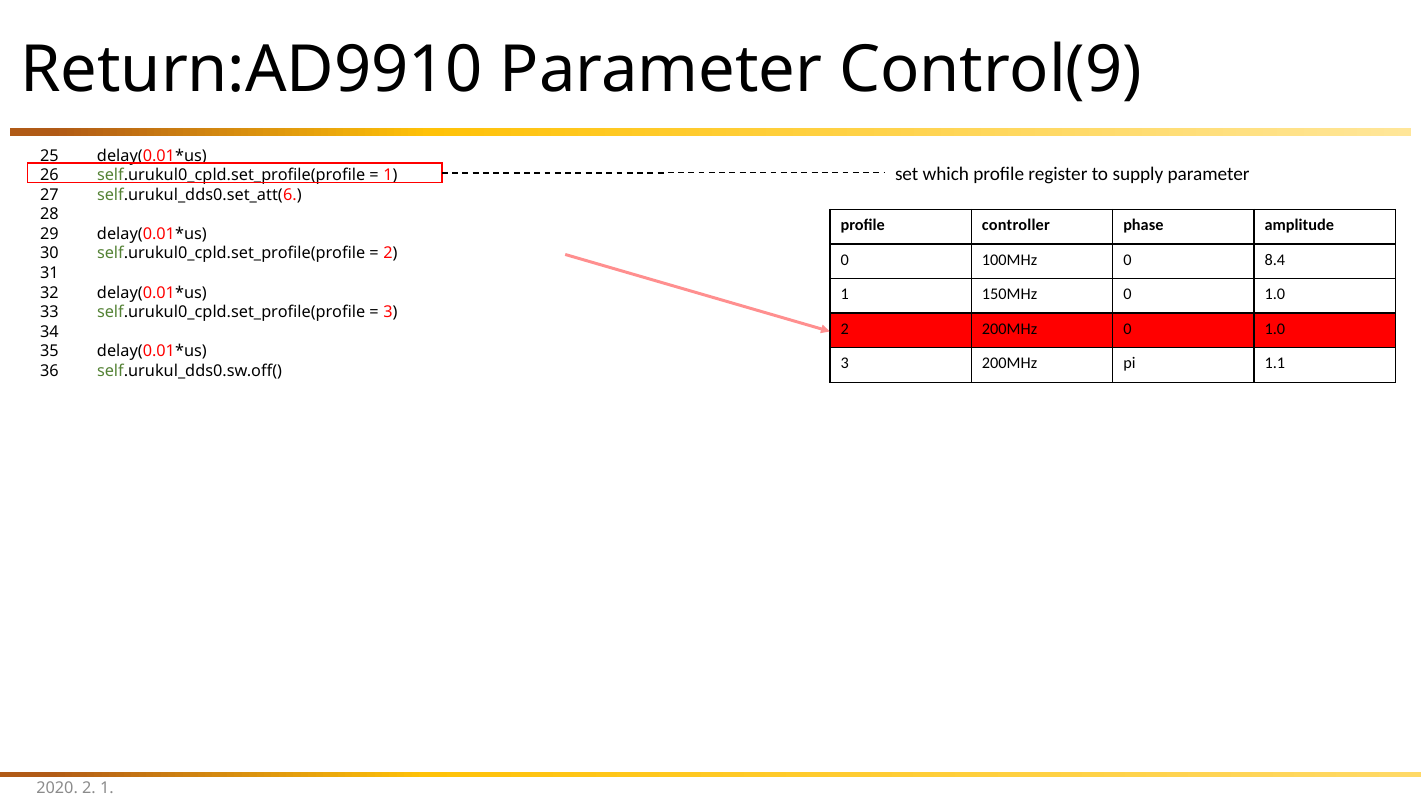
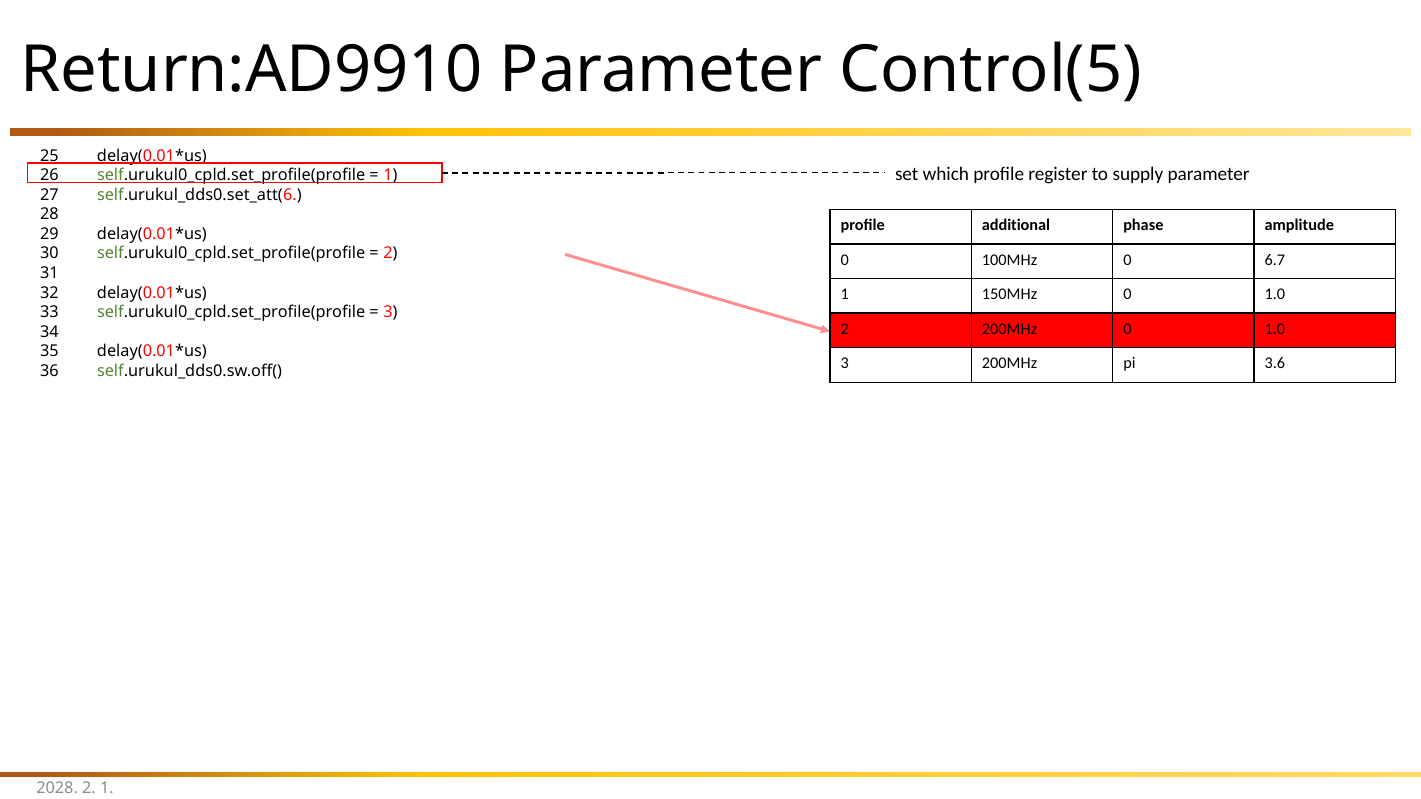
Control(9: Control(9 -> Control(5
controller: controller -> additional
8.4: 8.4 -> 6.7
1.1: 1.1 -> 3.6
2020: 2020 -> 2028
